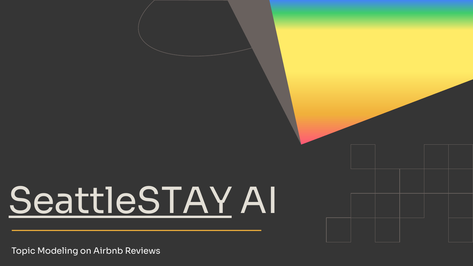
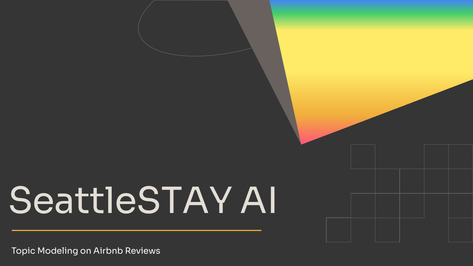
SeattleSTAY underline: present -> none
